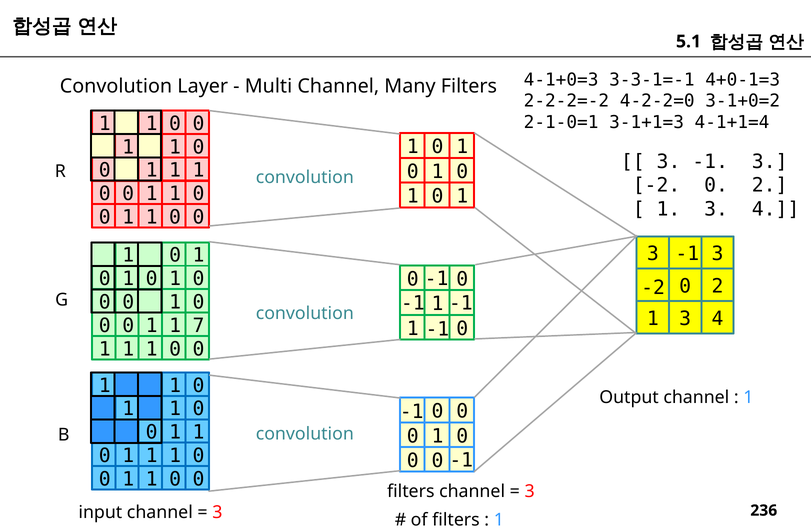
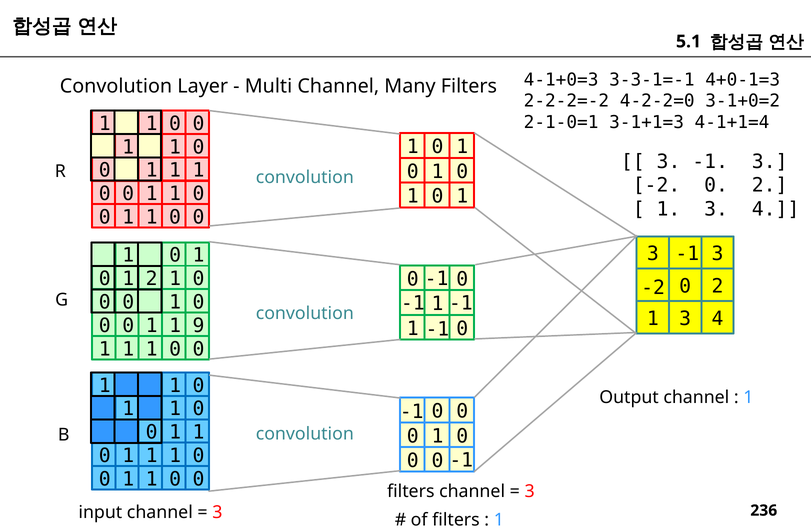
0 at (152, 279): 0 -> 2
7: 7 -> 9
